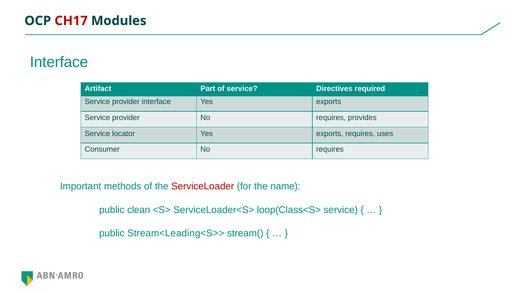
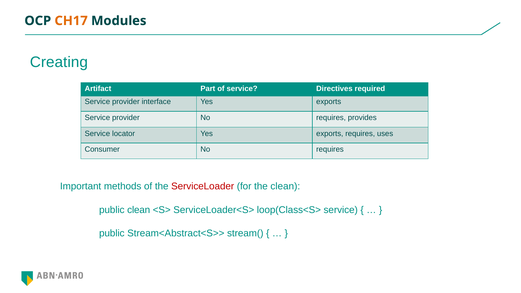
CH17 colour: red -> orange
Interface at (59, 62): Interface -> Creating
the name: name -> clean
Stream<Leading<S>>: Stream<Leading<S>> -> Stream<Abstract<S>>
